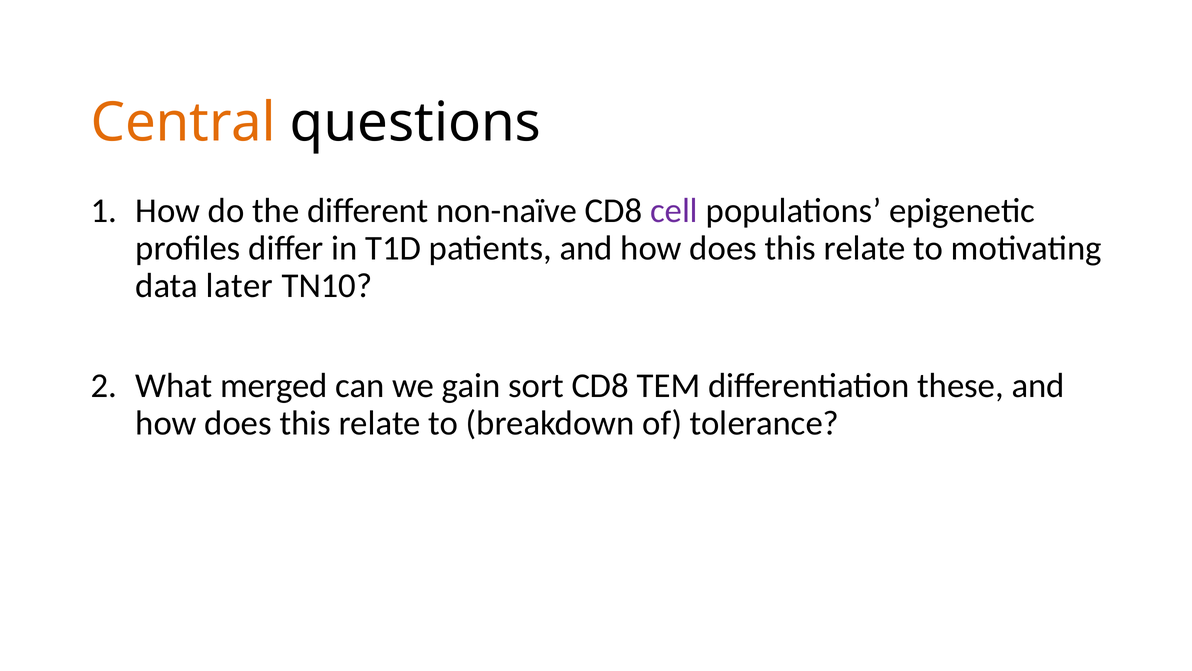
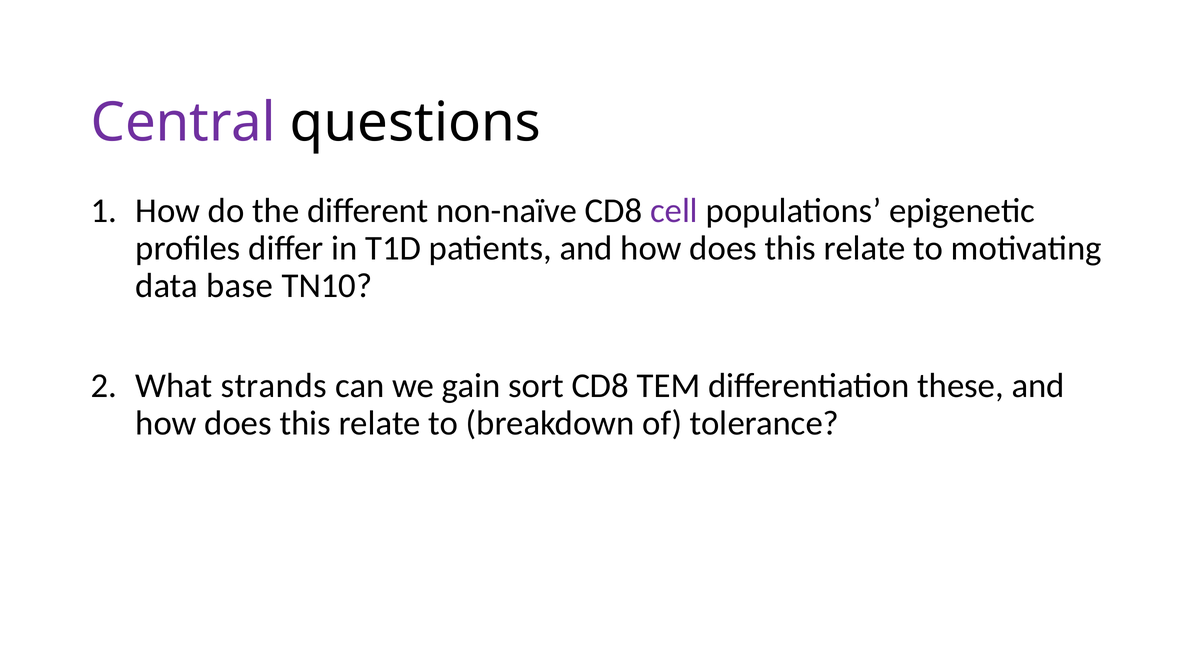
Central colour: orange -> purple
later: later -> base
merged: merged -> strands
